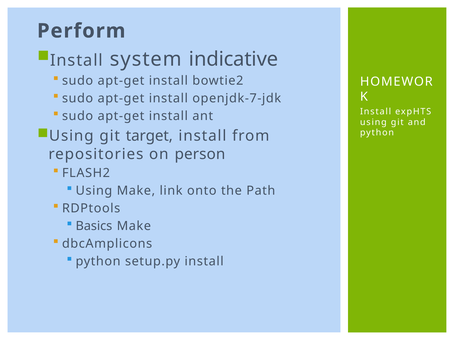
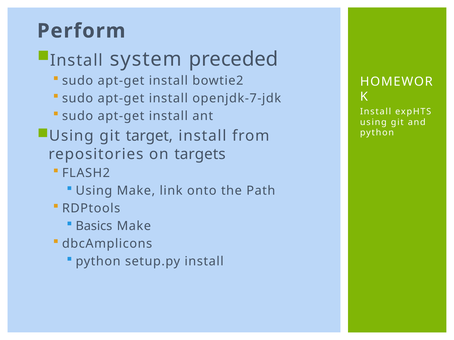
indicative: indicative -> preceded
person: person -> targets
